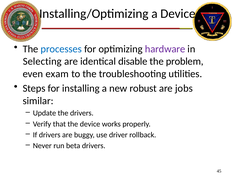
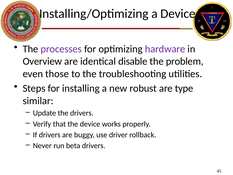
processes colour: blue -> purple
Selecting: Selecting -> Overview
exam: exam -> those
jobs: jobs -> type
